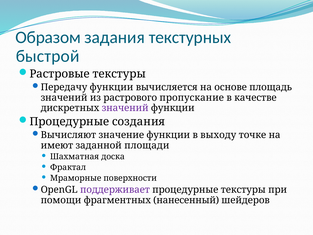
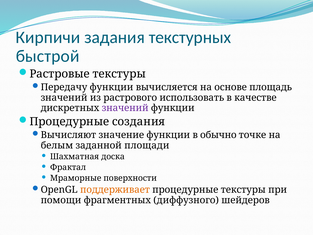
Образом: Образом -> Кирпичи
пропускание: пропускание -> использовать
выходу: выходу -> обычно
имеют: имеют -> белым
поддерживает colour: purple -> orange
нанесенный: нанесенный -> диффузного
